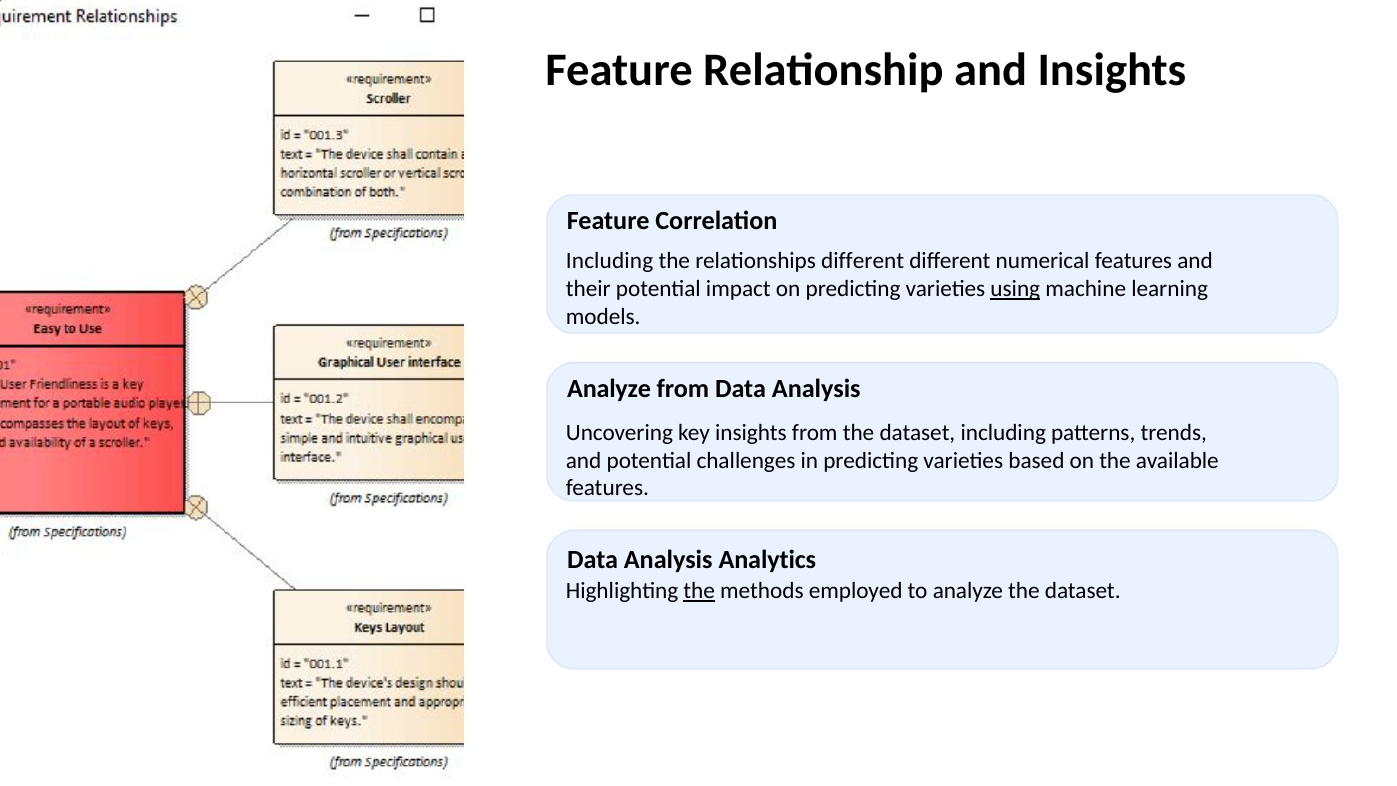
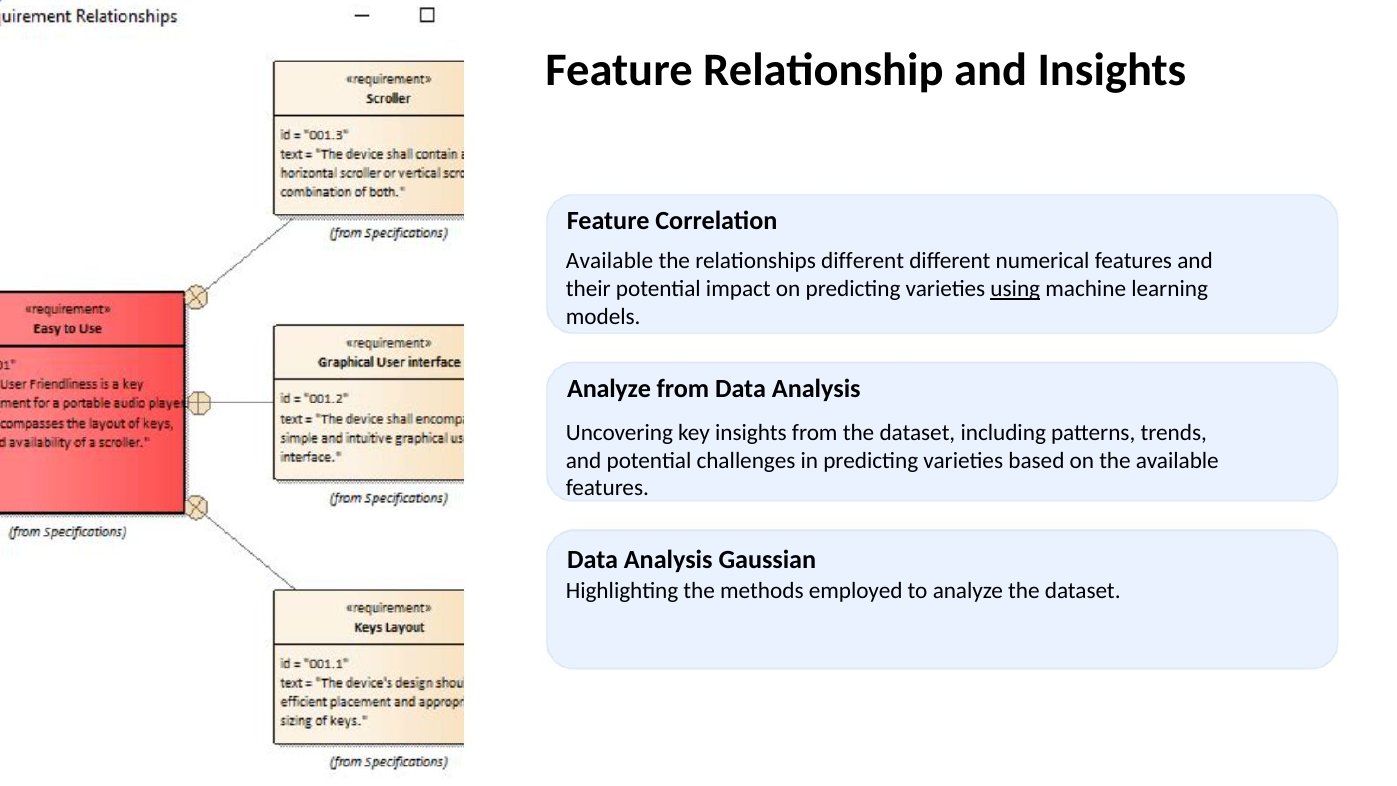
Including at (610, 261): Including -> Available
Analytics: Analytics -> Gaussian
the at (699, 591) underline: present -> none
